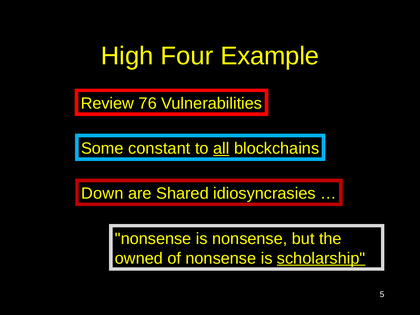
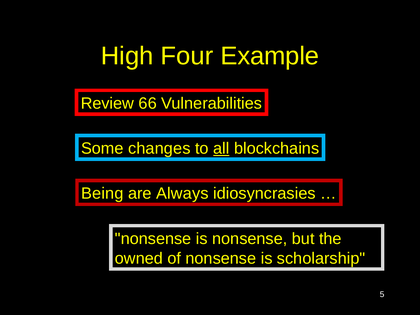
76: 76 -> 66
constant: constant -> changes
Down: Down -> Being
Shared: Shared -> Always
scholarship underline: present -> none
